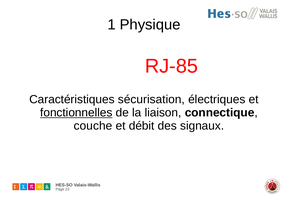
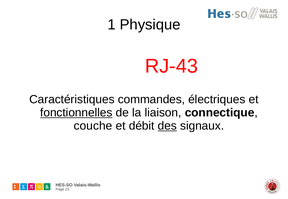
RJ-85: RJ-85 -> RJ-43
sécurisation: sécurisation -> commandes
des underline: none -> present
